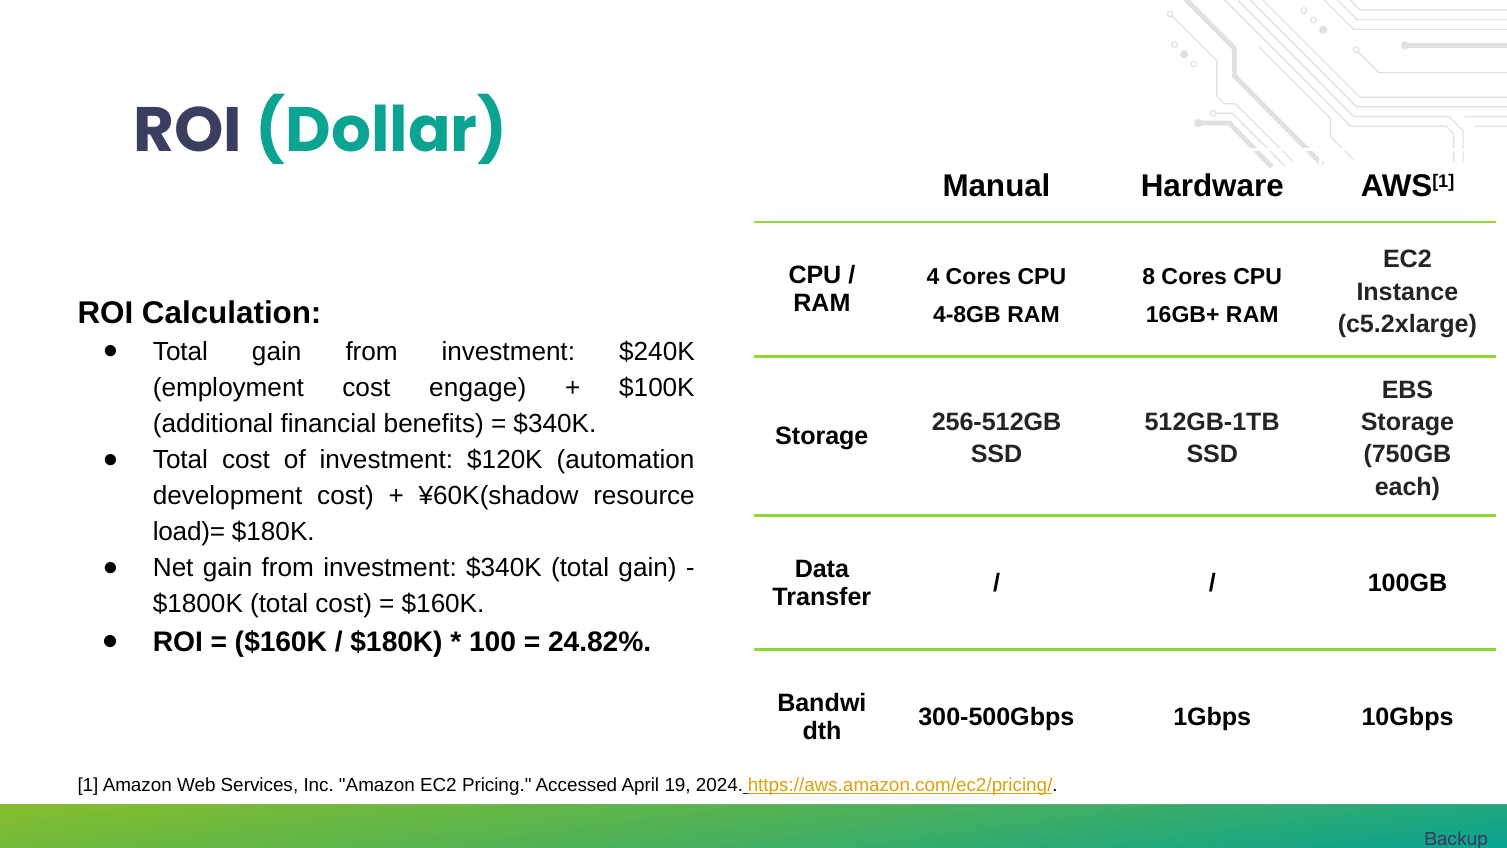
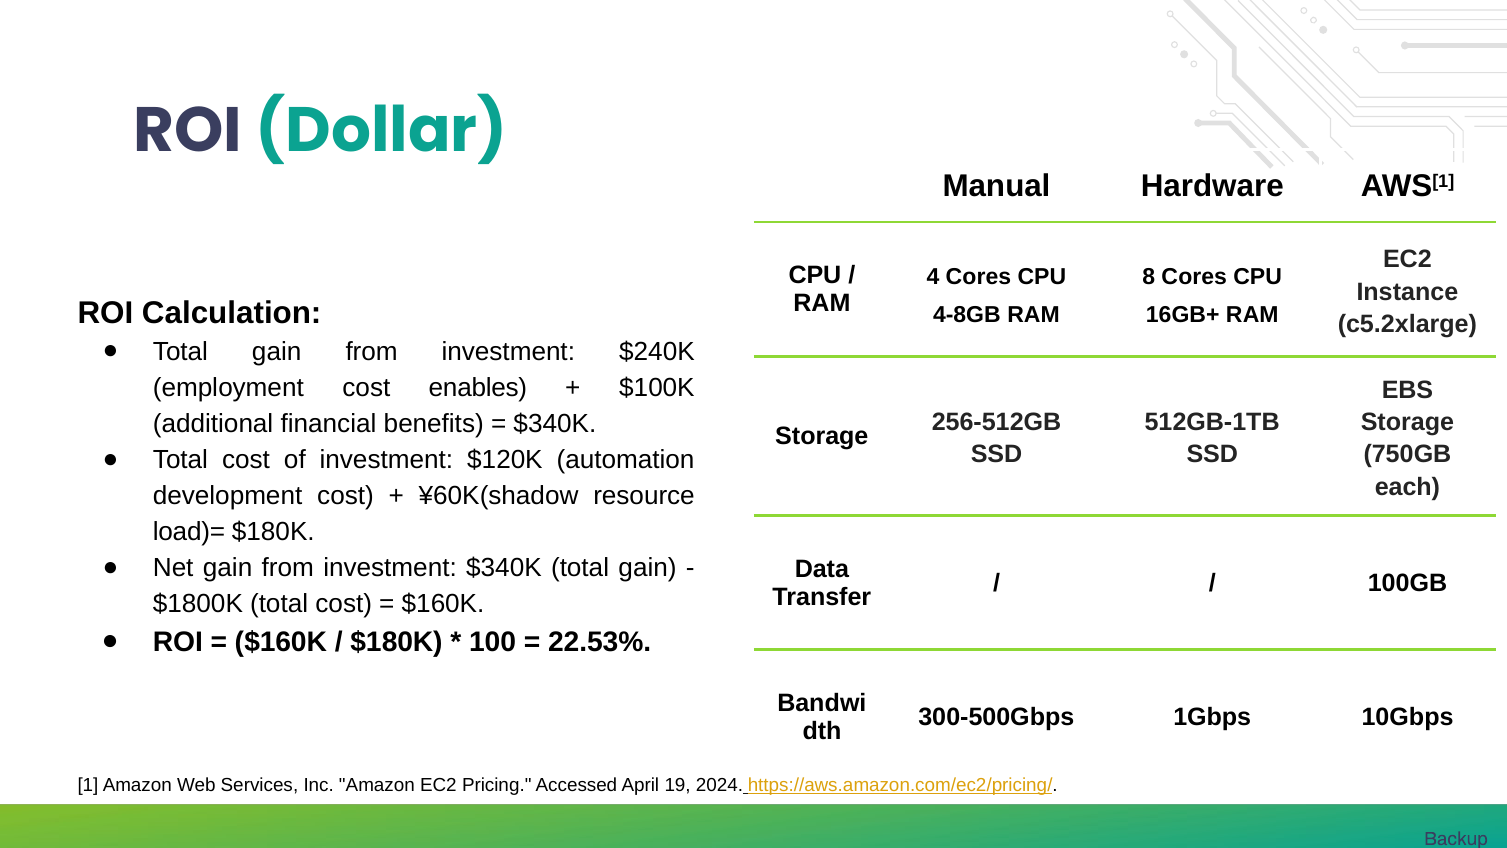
engage: engage -> enables
24.82%: 24.82% -> 22.53%
